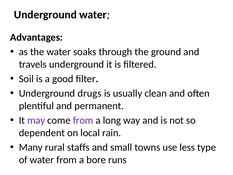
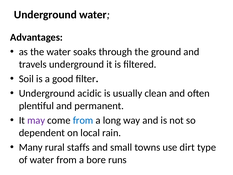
drugs: drugs -> acidic
from at (83, 120) colour: purple -> blue
less: less -> dirt
